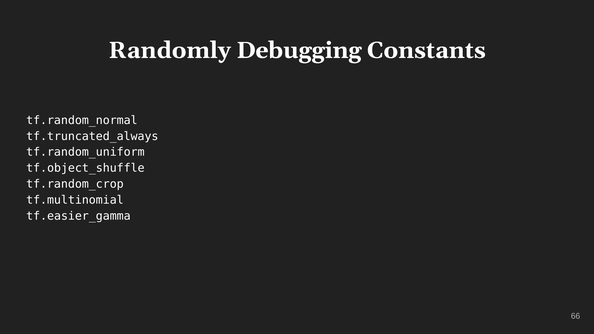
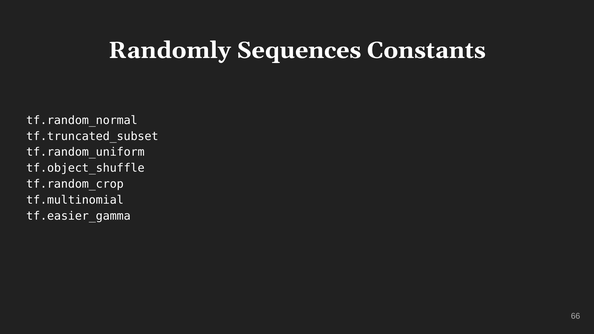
Debugging: Debugging -> Sequences
tf.truncated_always: tf.truncated_always -> tf.truncated_subset
